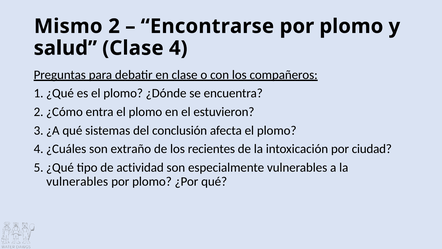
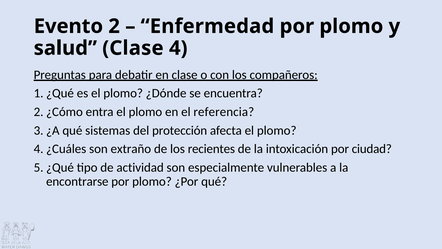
Mismo: Mismo -> Evento
Encontrarse: Encontrarse -> Enfermedad
estuvieron: estuvieron -> referencia
conclusión: conclusión -> protección
vulnerables at (77, 181): vulnerables -> encontrarse
